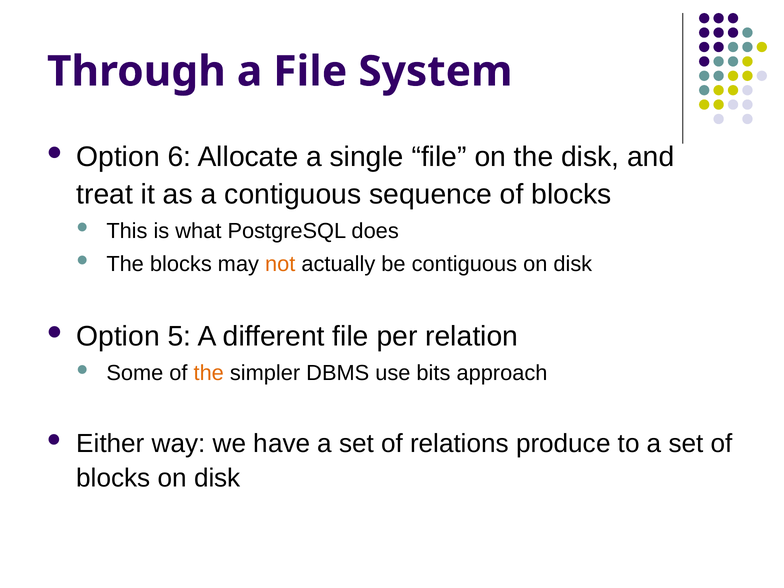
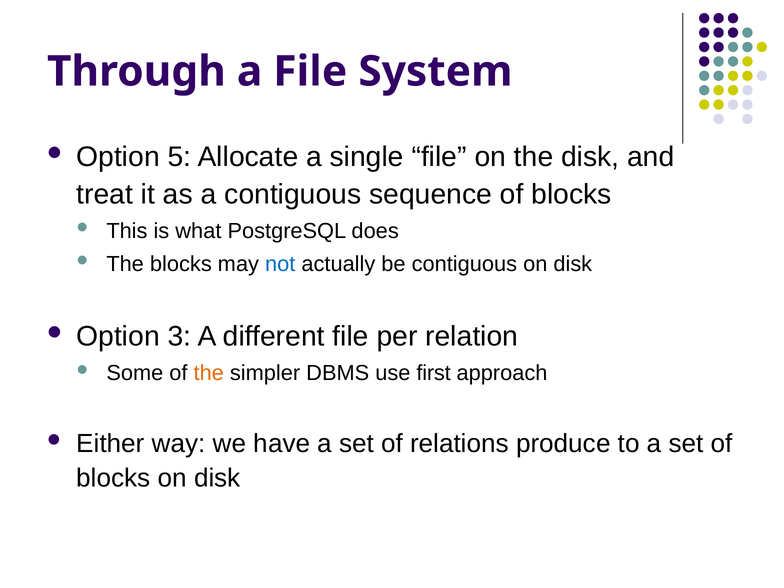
6: 6 -> 5
not colour: orange -> blue
5: 5 -> 3
bits: bits -> first
